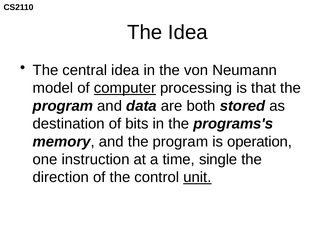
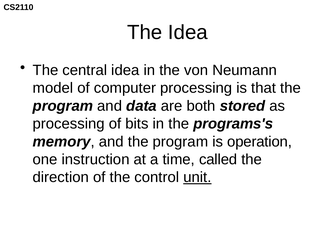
computer underline: present -> none
destination at (69, 124): destination -> processing
single: single -> called
